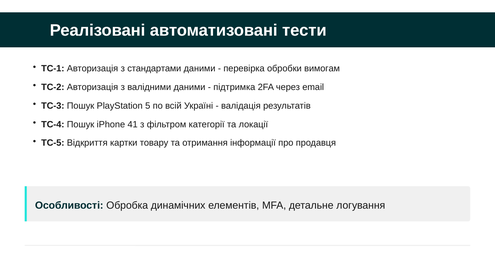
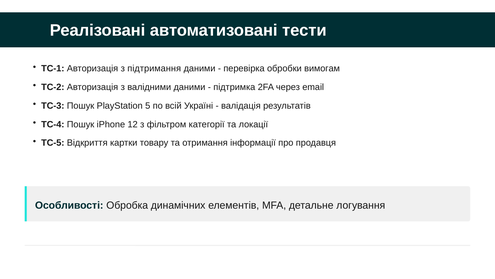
стандартами: стандартами -> підтримання
41: 41 -> 12
